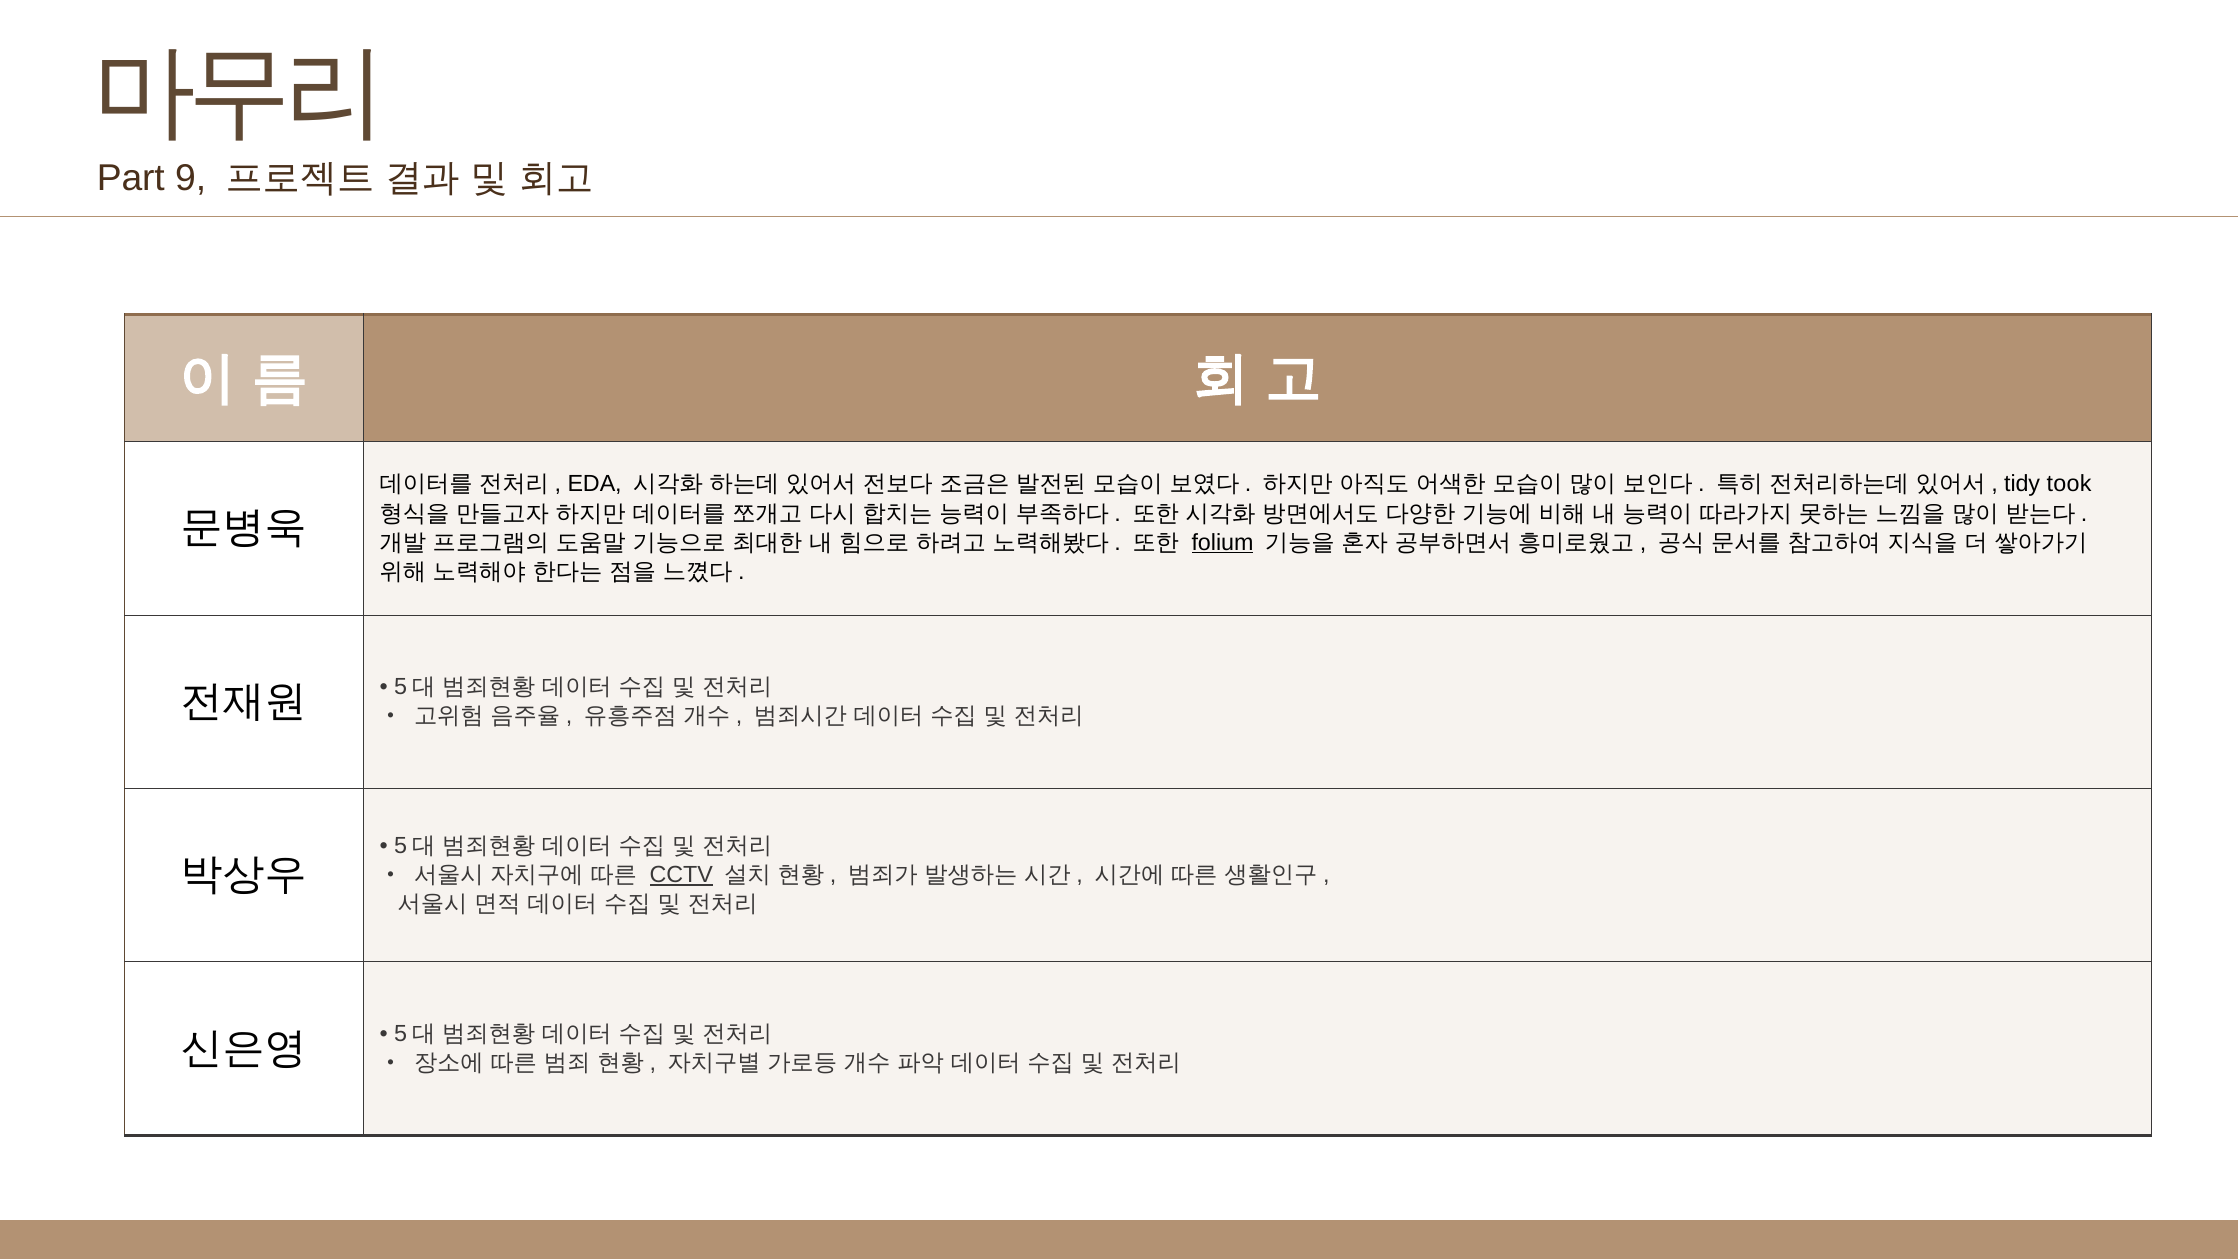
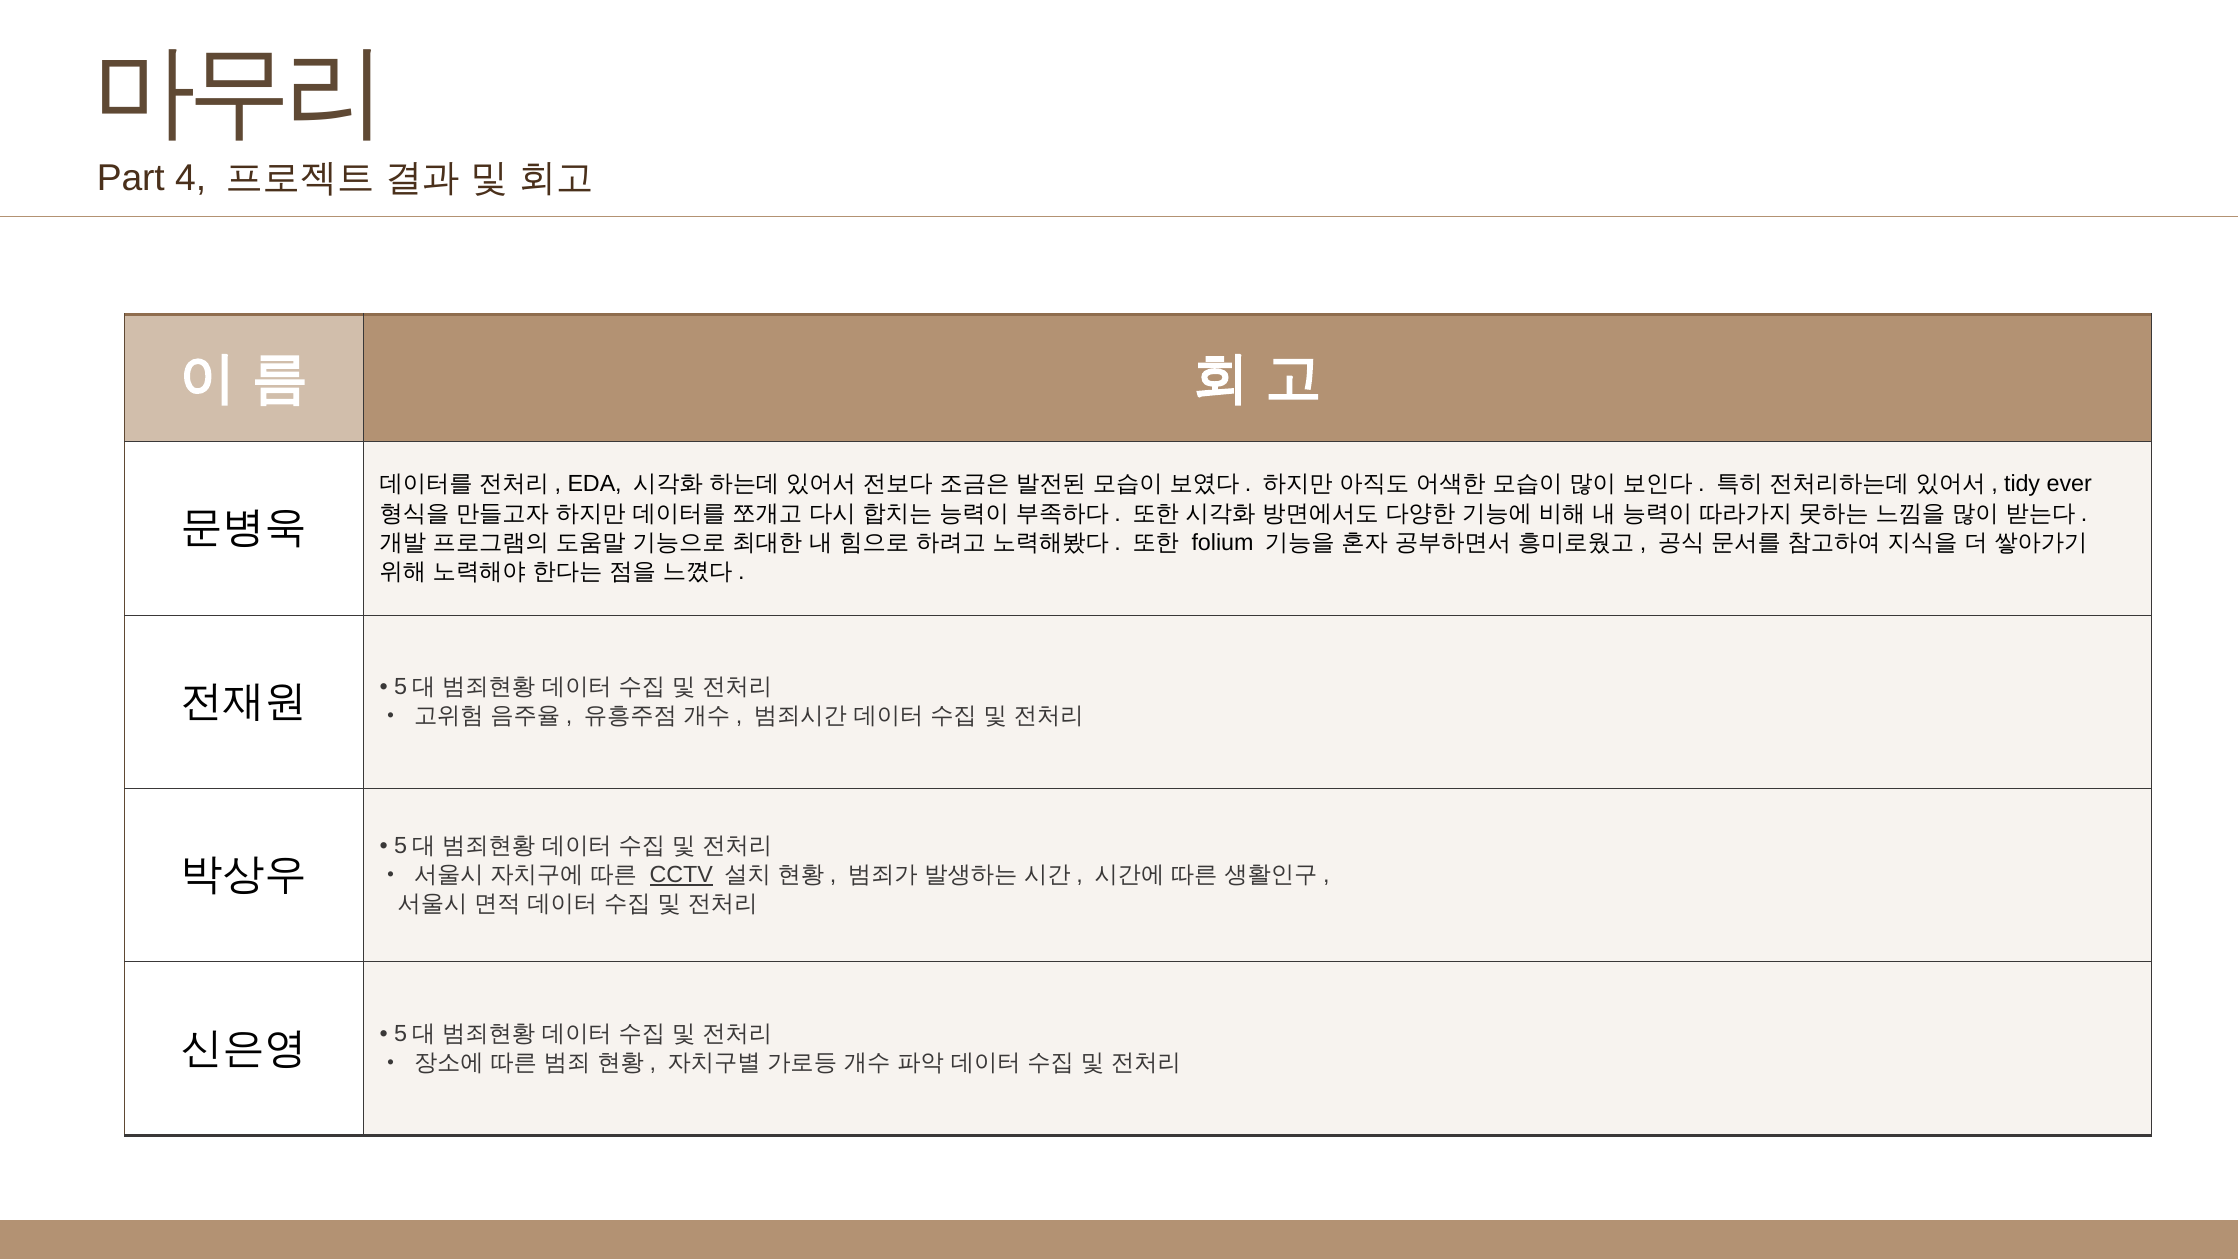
9: 9 -> 4
took: took -> ever
folium underline: present -> none
